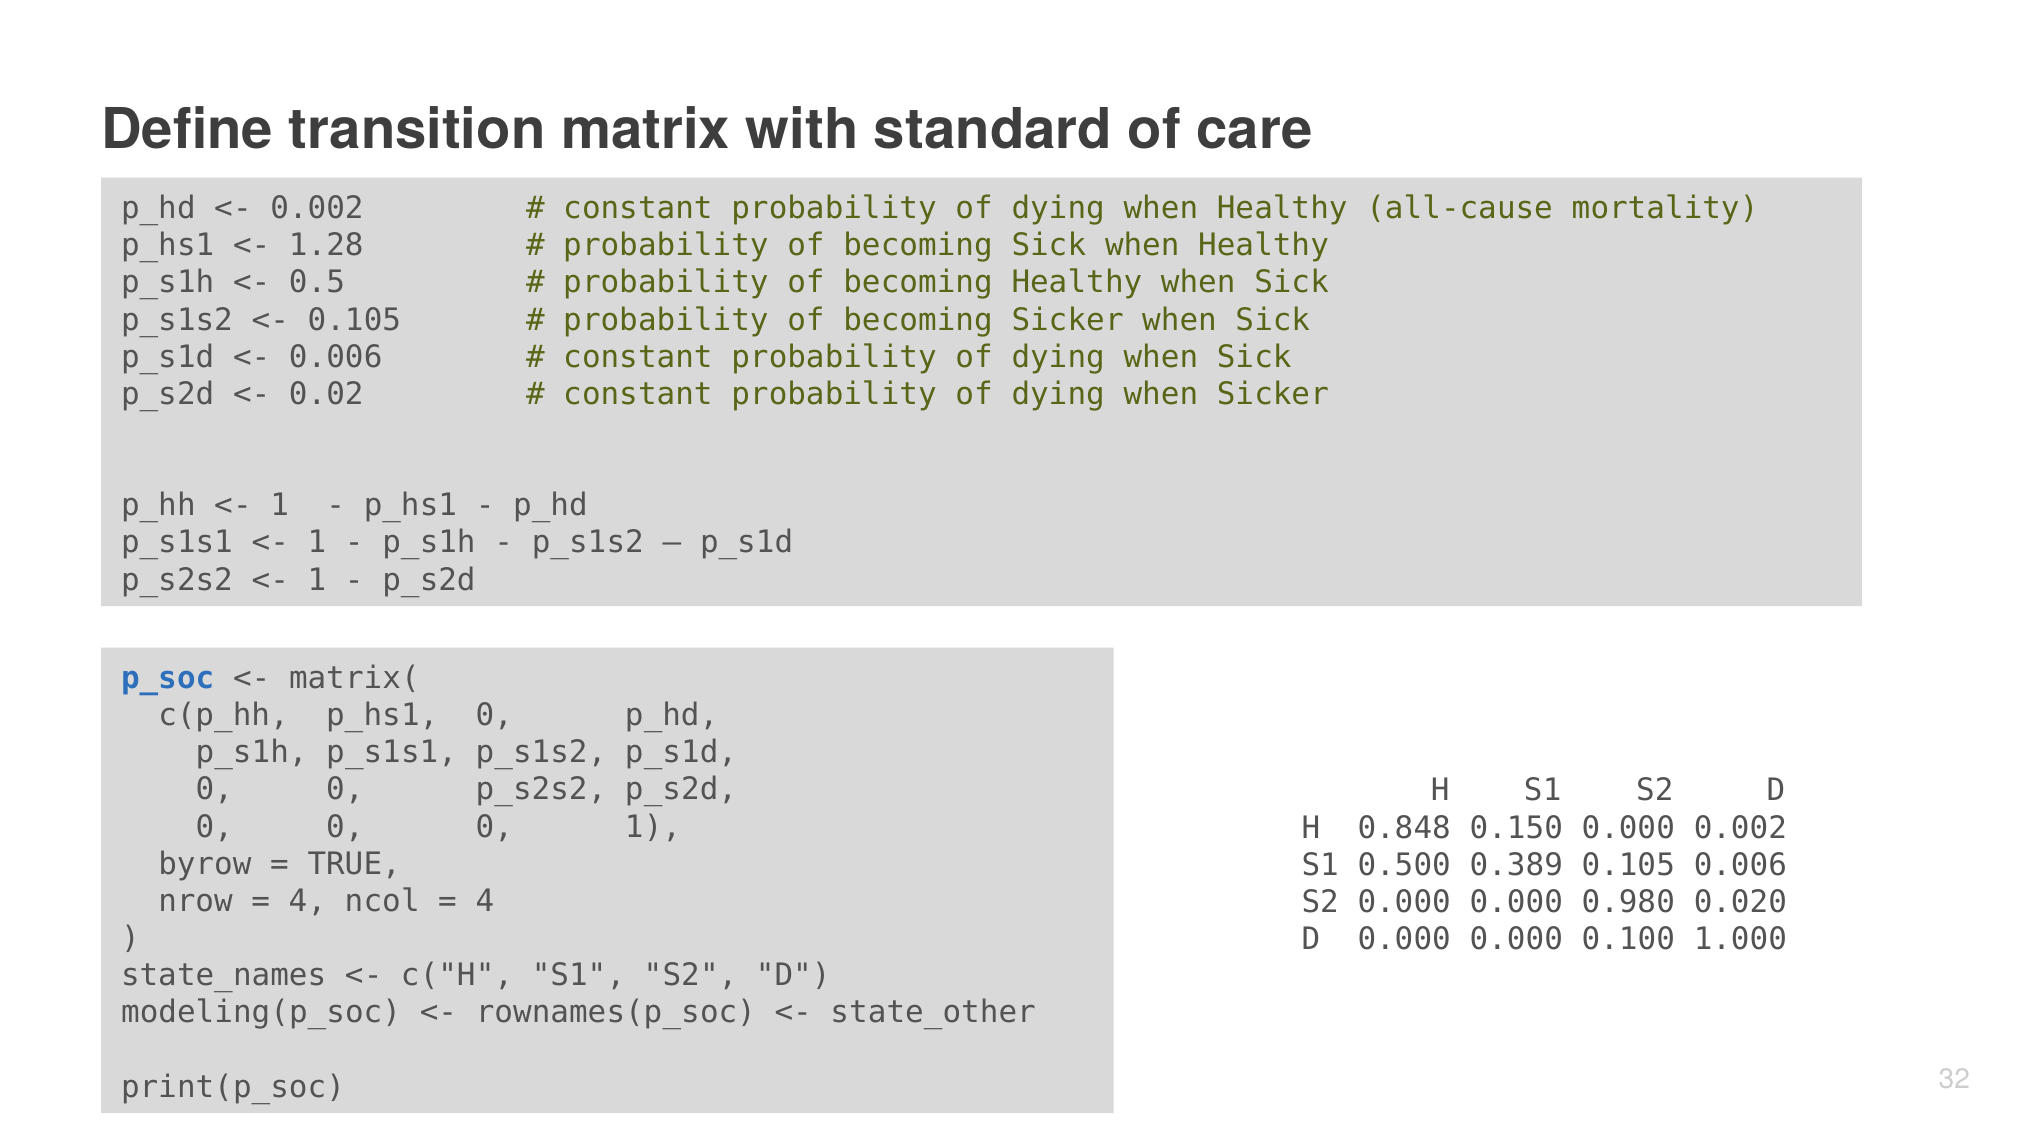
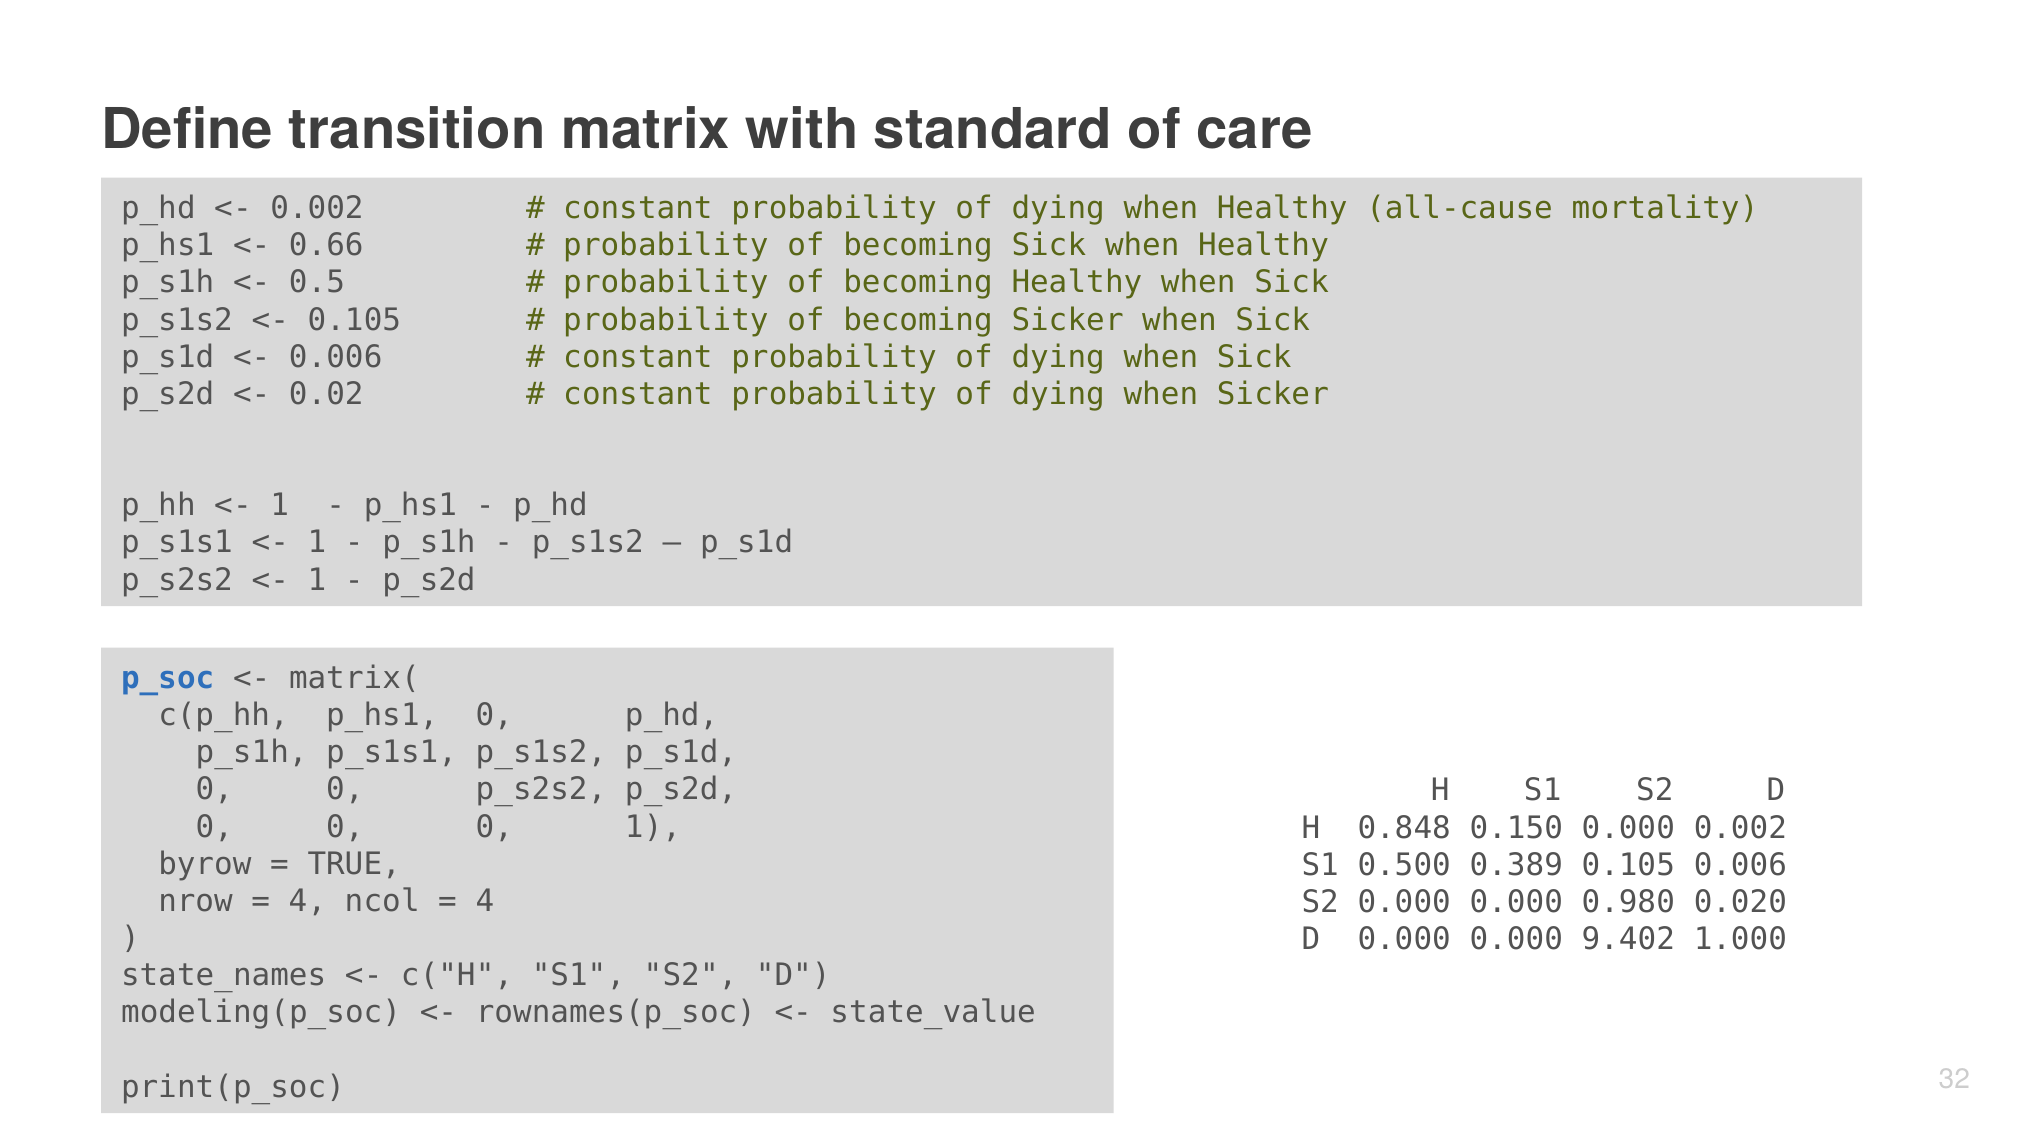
1.28: 1.28 -> 0.66
0.100: 0.100 -> 9.402
state_other: state_other -> state_value
